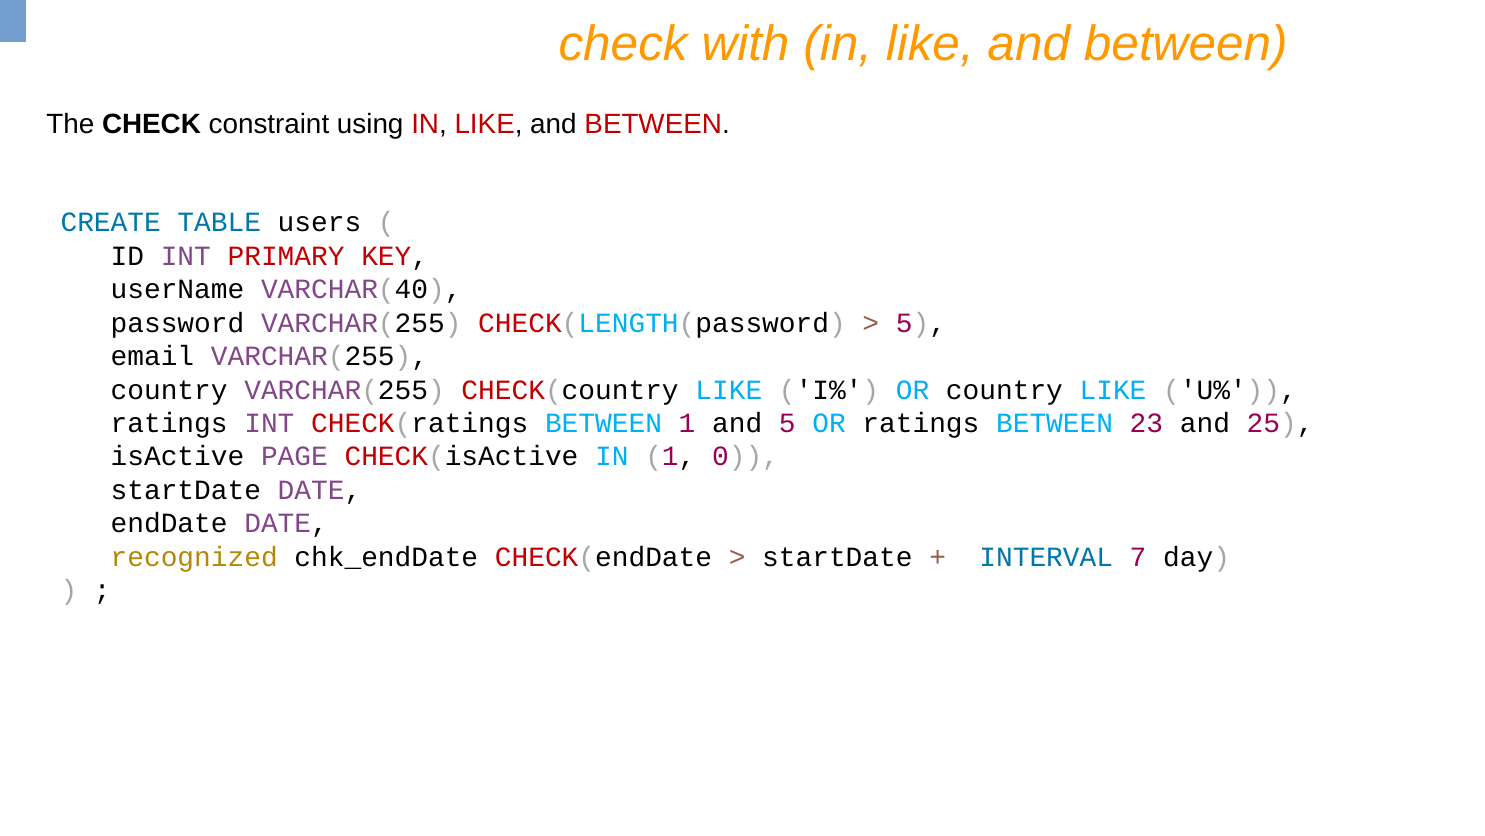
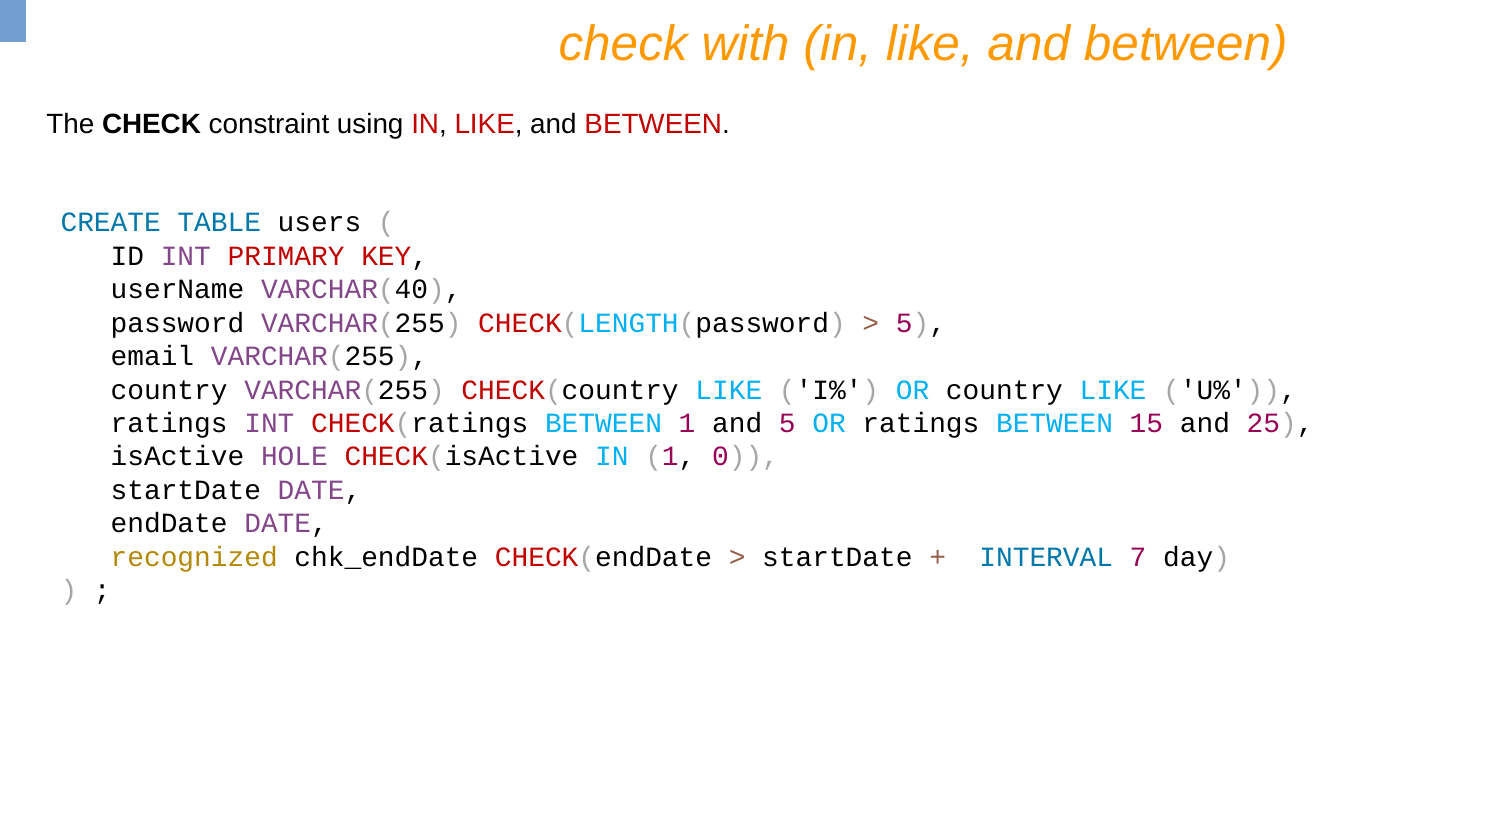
23: 23 -> 15
PAGE: PAGE -> HOLE
